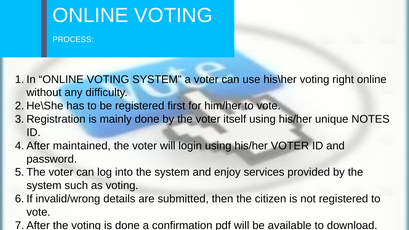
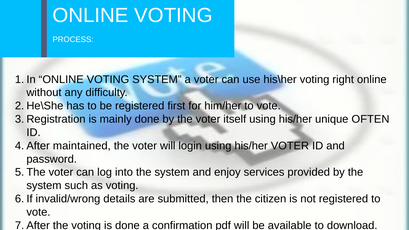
NOTES: NOTES -> OFTEN
